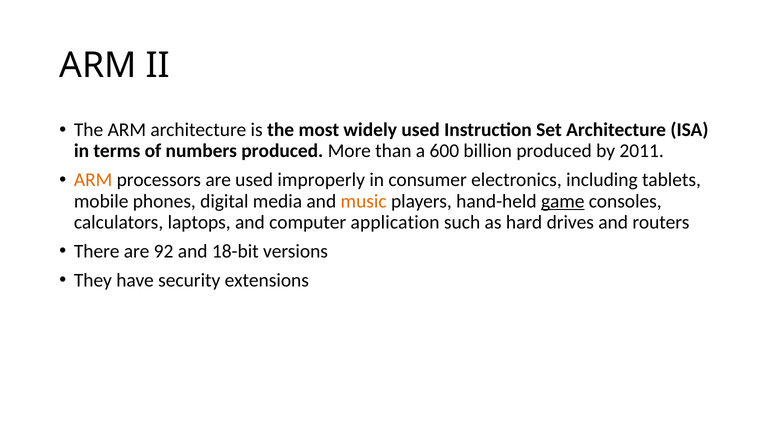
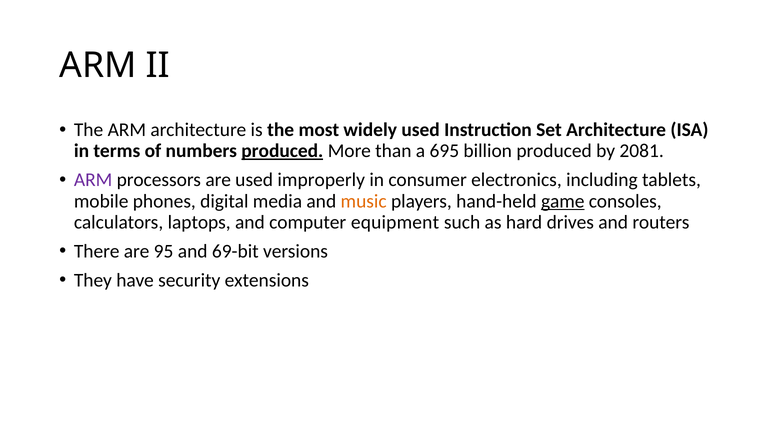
produced at (282, 151) underline: none -> present
600: 600 -> 695
2011: 2011 -> 2081
ARM at (93, 180) colour: orange -> purple
application: application -> equipment
92: 92 -> 95
18-bit: 18-bit -> 69-bit
